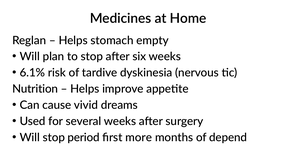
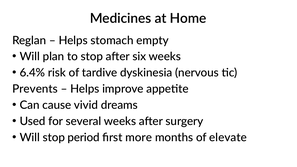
6.1%: 6.1% -> 6.4%
Nutrition: Nutrition -> Prevents
depend: depend -> elevate
